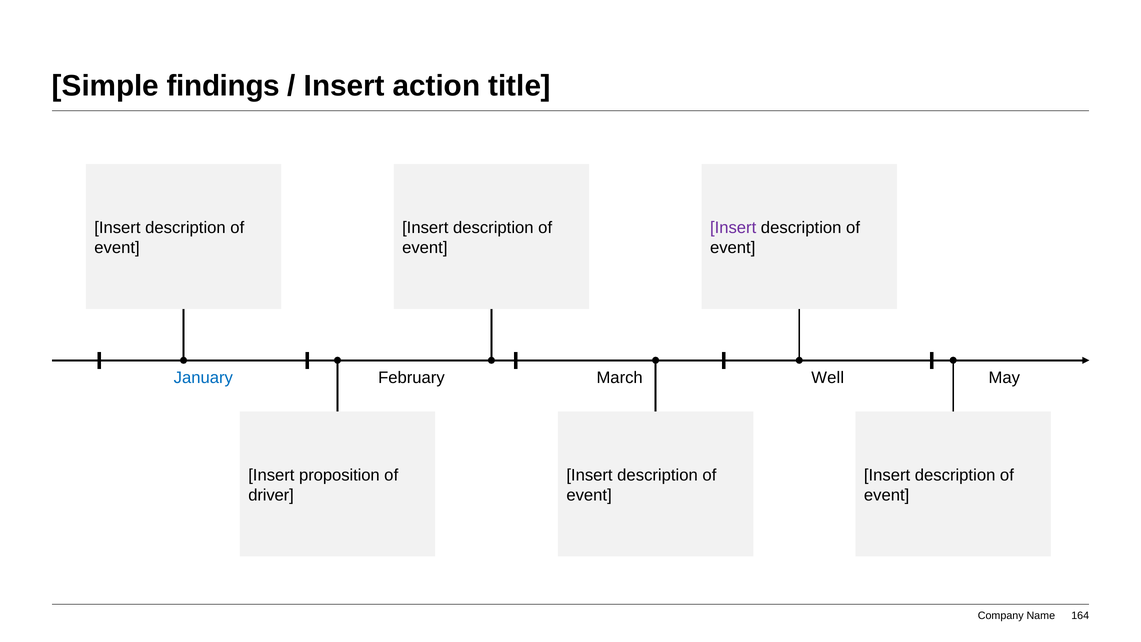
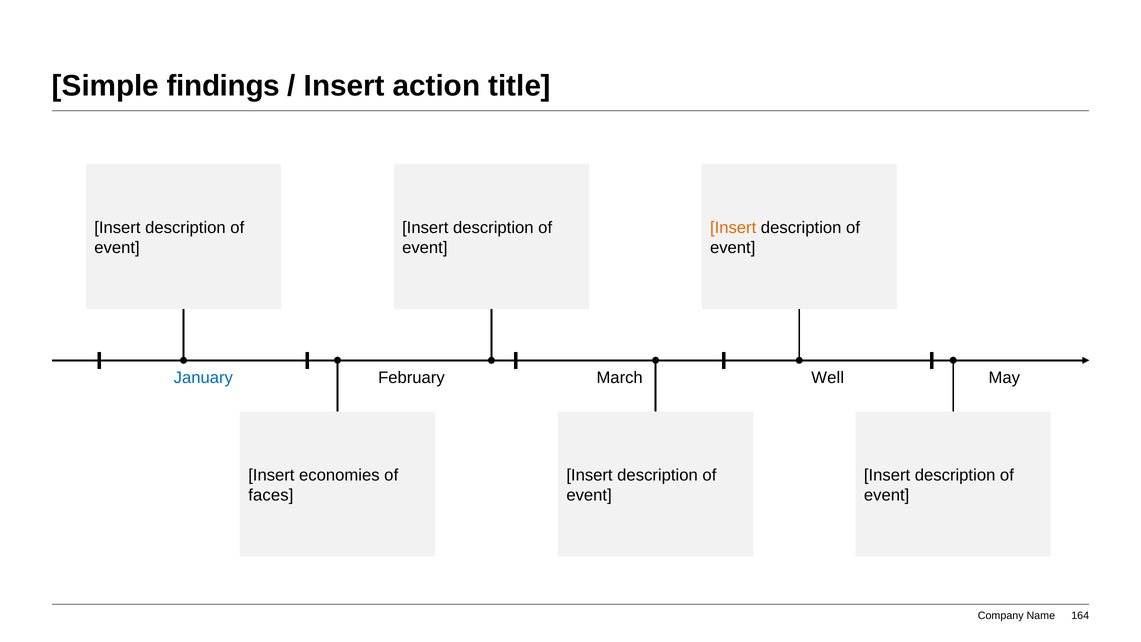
Insert at (733, 228) colour: purple -> orange
proposition: proposition -> economies
driver: driver -> faces
